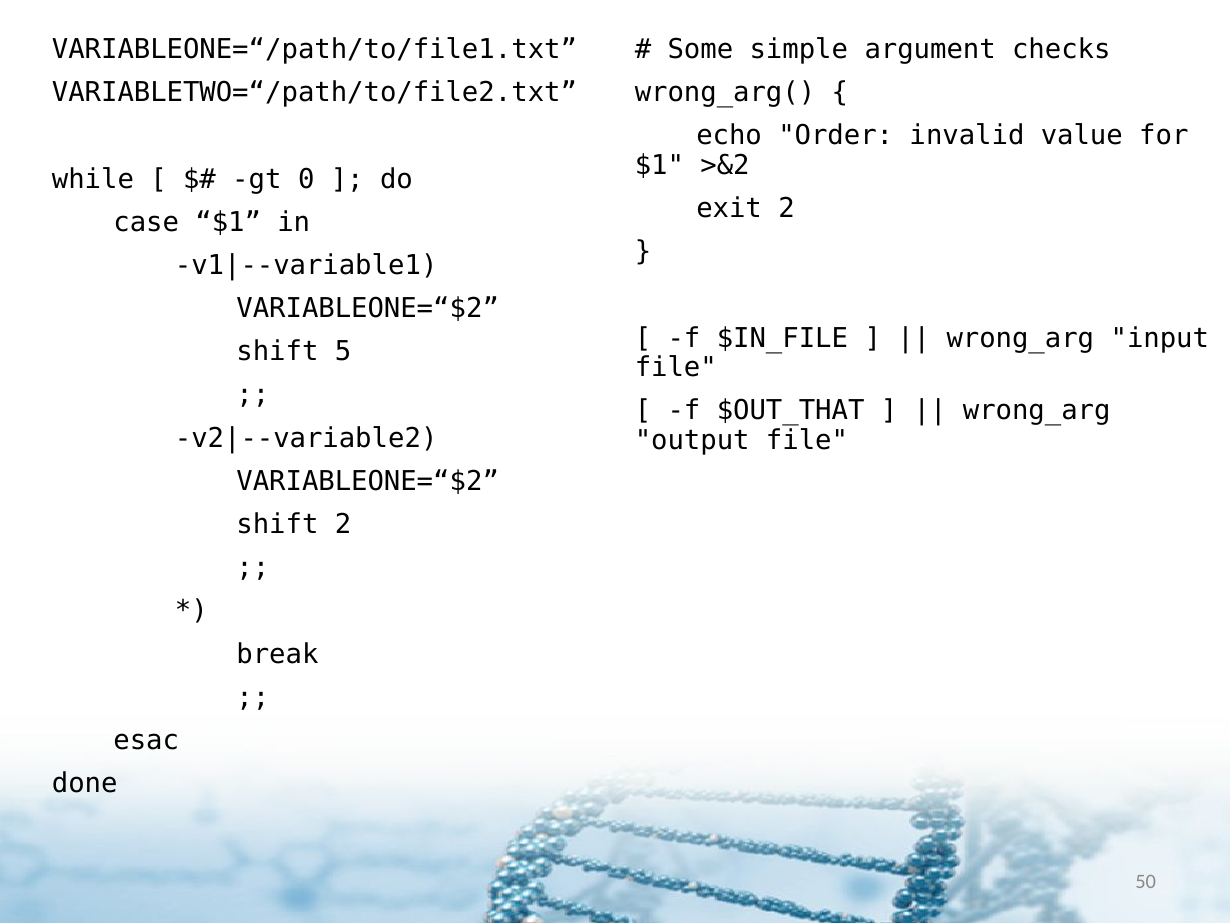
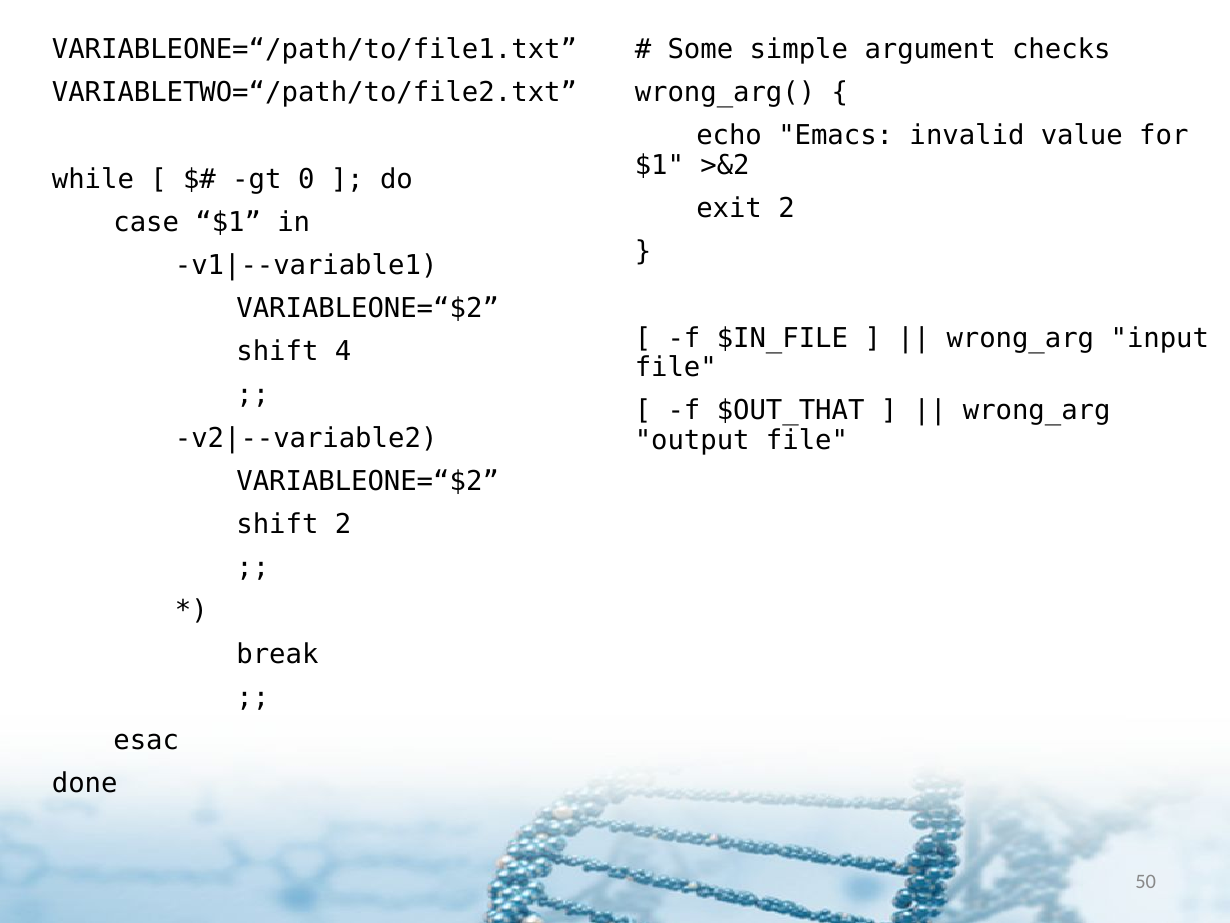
Order: Order -> Emacs
5: 5 -> 4
